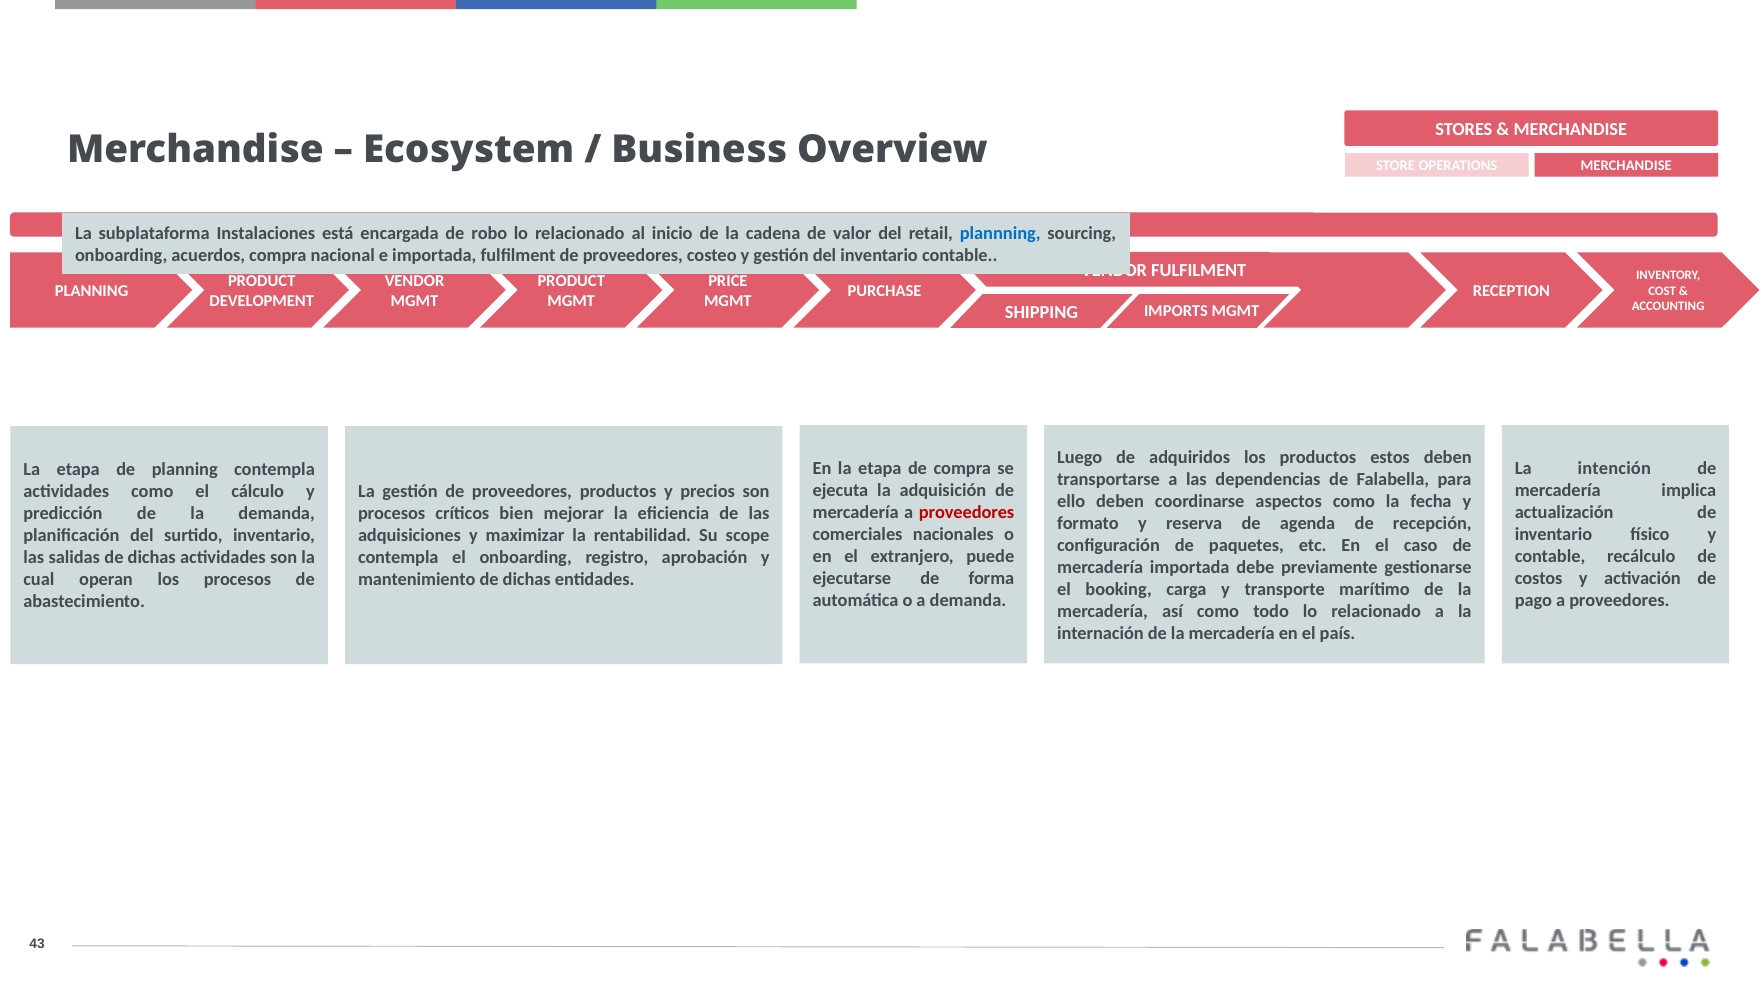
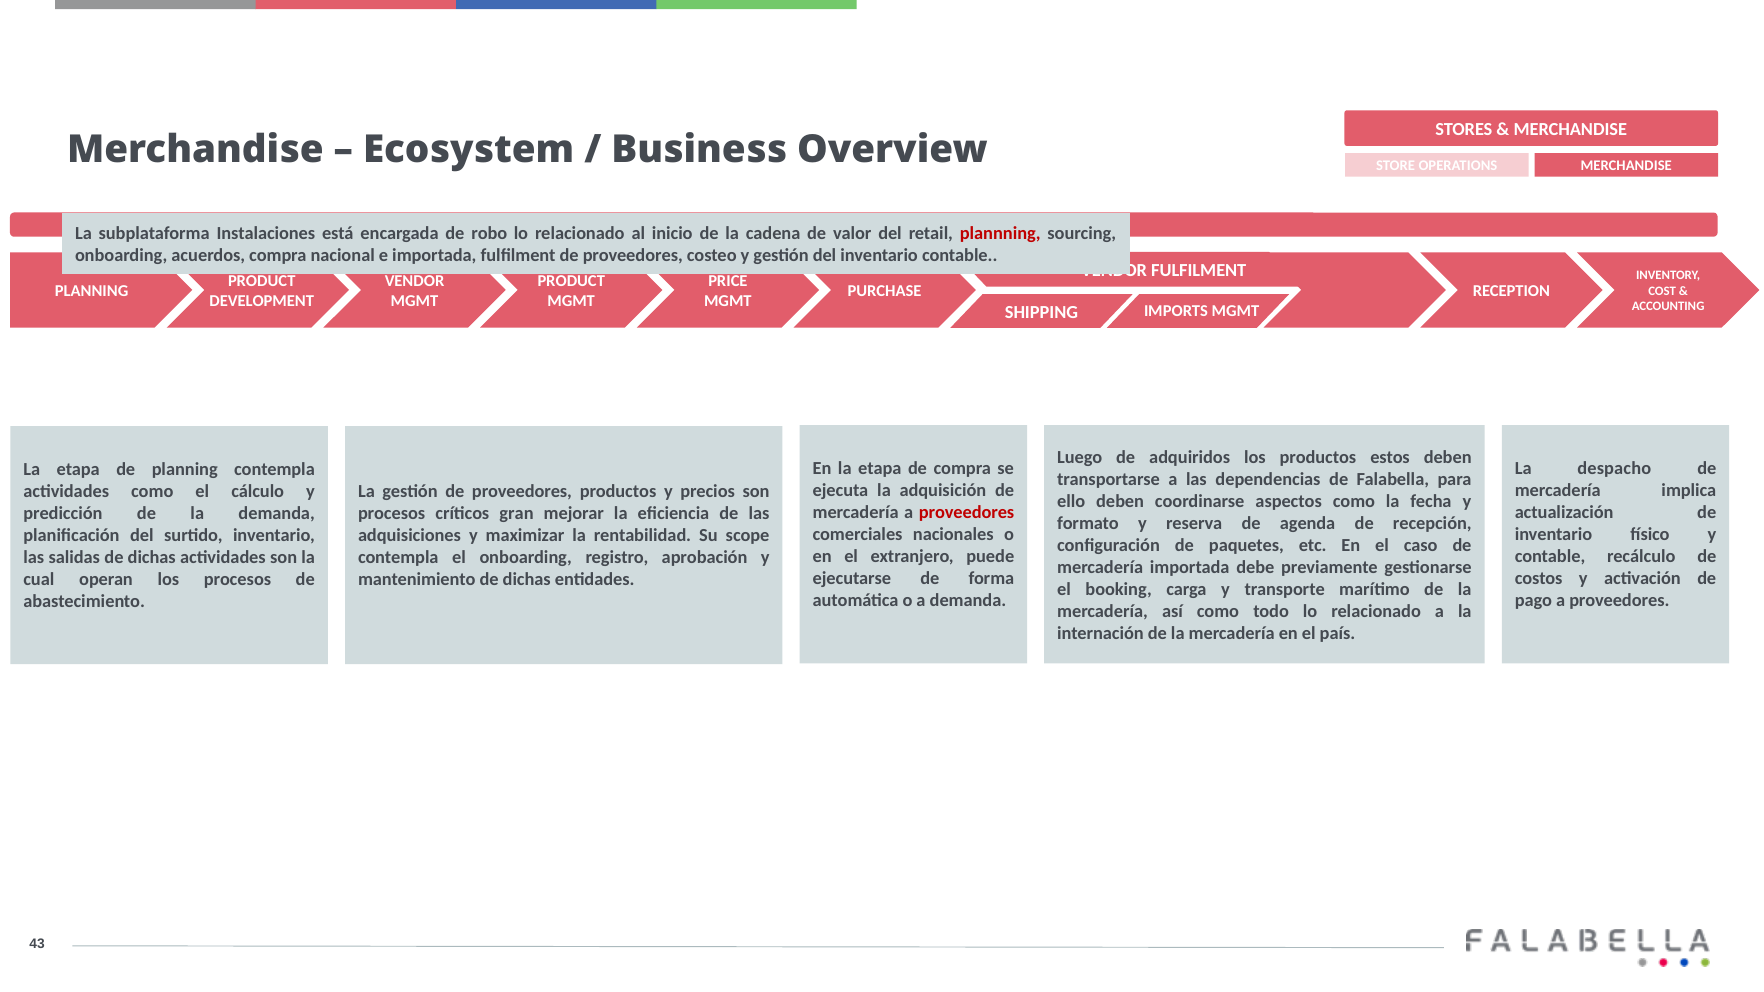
plannning colour: blue -> red
intención: intención -> despacho
bien: bien -> gran
